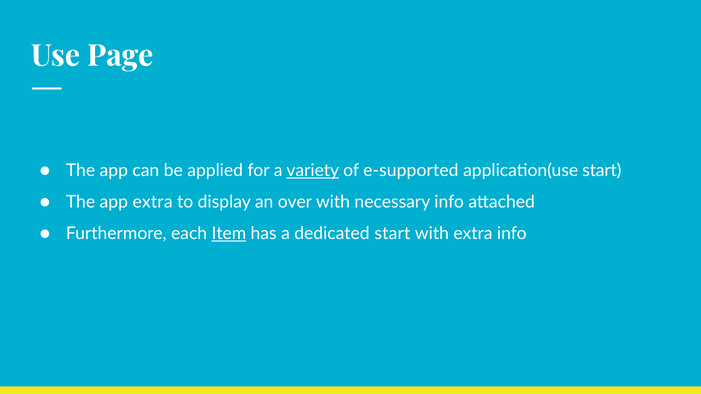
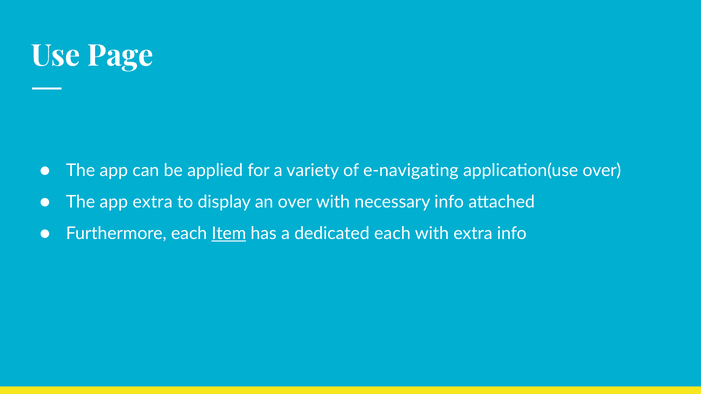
variety underline: present -> none
e-supported: e-supported -> e-navigating
application(use start: start -> over
dedicated start: start -> each
